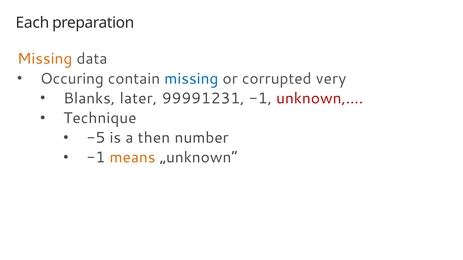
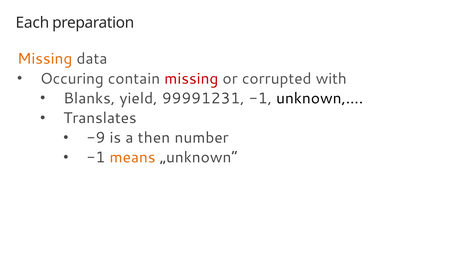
missing at (191, 79) colour: blue -> red
very: very -> with
later: later -> yield
unknown,… colour: red -> black
Technique: Technique -> Translates
-5: -5 -> -9
